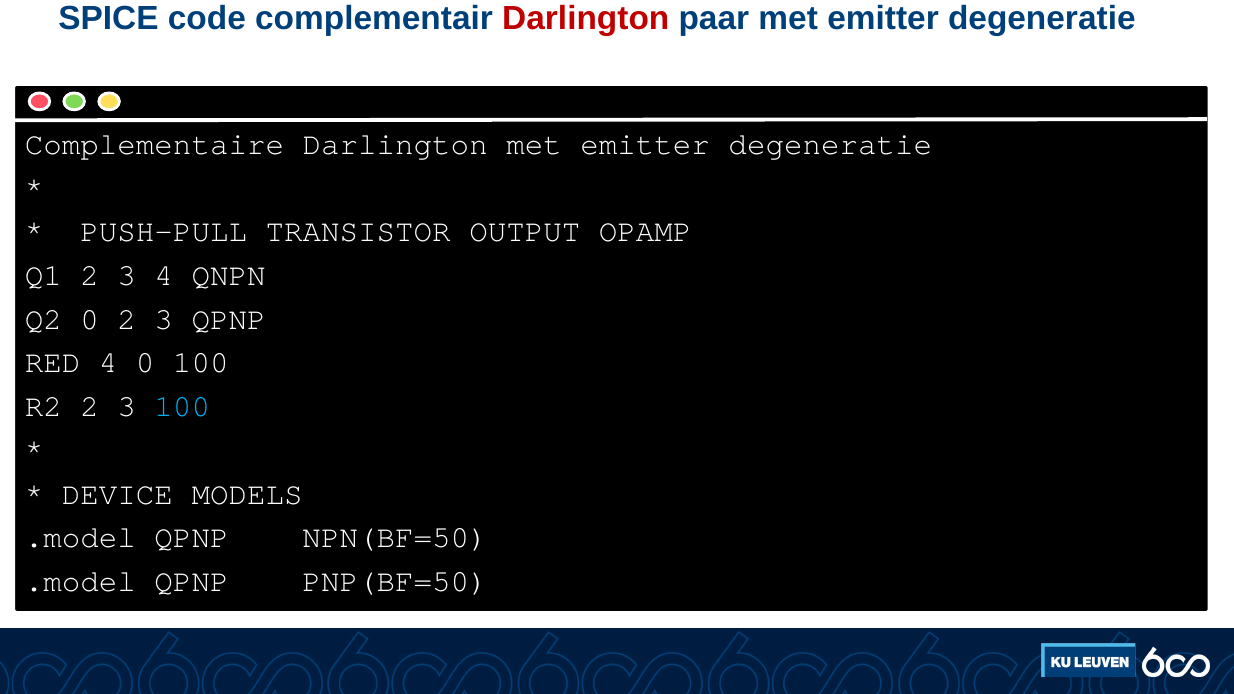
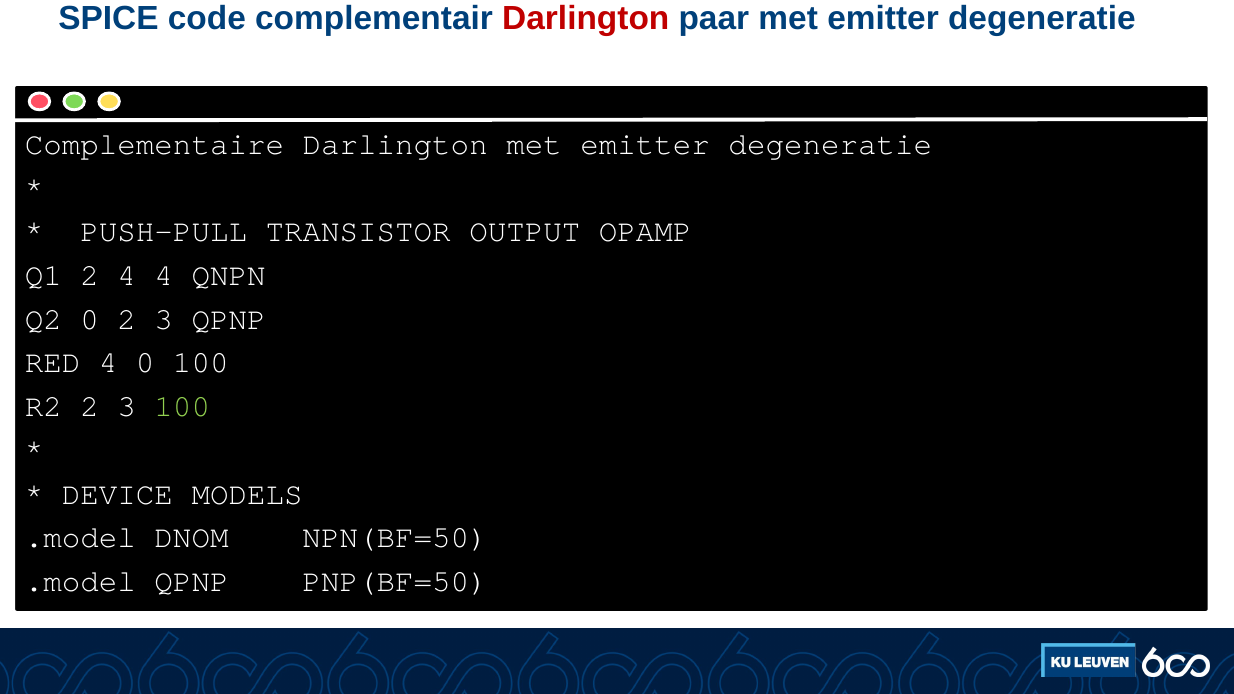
Q1 2 3: 3 -> 4
100 at (182, 407) colour: light blue -> light green
QPNP at (192, 538): QPNP -> DNOM
